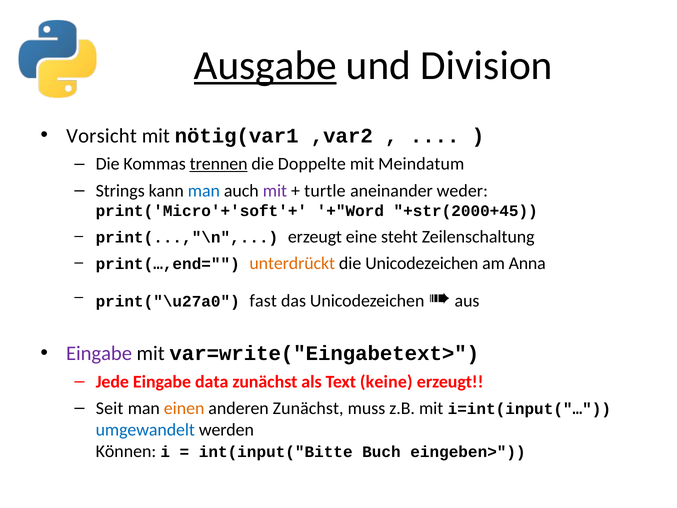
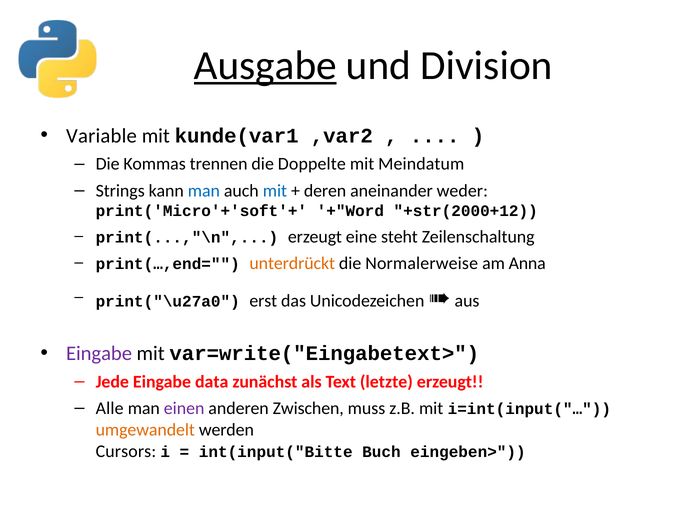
Vorsicht: Vorsicht -> Variable
nötig(var1: nötig(var1 -> kunde(var1
trennen underline: present -> none
mit at (275, 191) colour: purple -> blue
turtle: turtle -> deren
+str(2000+45: +str(2000+45 -> +str(2000+12
die Unicodezeichen: Unicodezeichen -> Normalerweise
fast: fast -> erst
keine: keine -> letzte
Seit: Seit -> Alle
einen colour: orange -> purple
anderen Zunächst: Zunächst -> Zwischen
umgewandelt colour: blue -> orange
Können: Können -> Cursors
